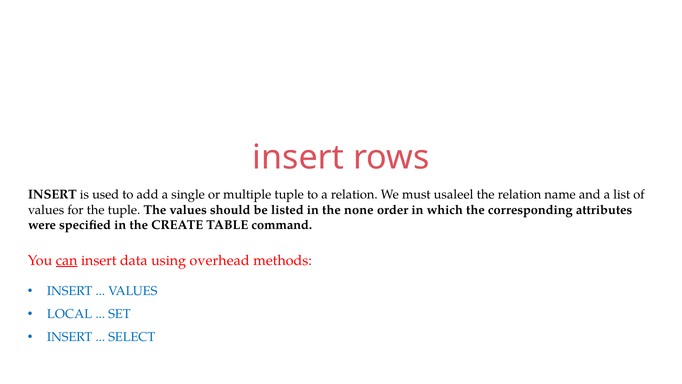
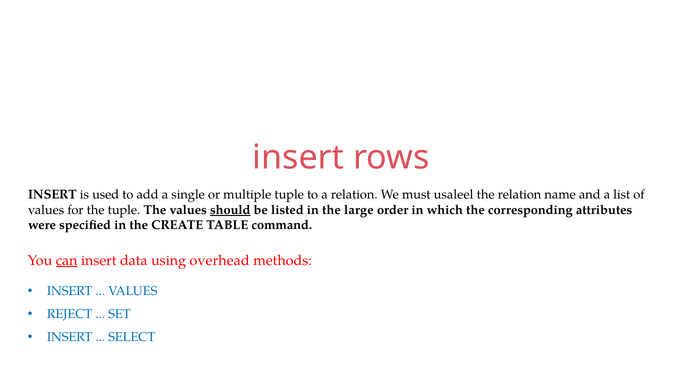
should underline: none -> present
none: none -> large
LOCAL: LOCAL -> REJECT
